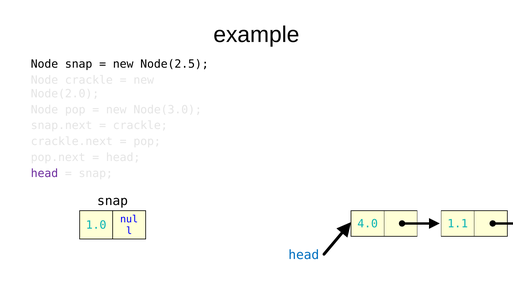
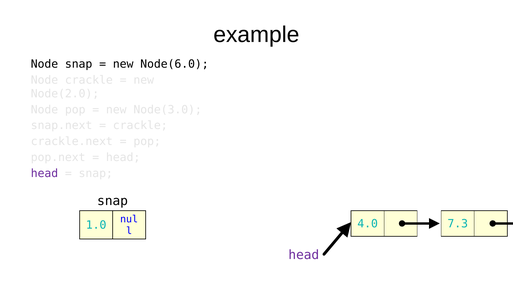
Node(2.5: Node(2.5 -> Node(6.0
1.1: 1.1 -> 7.3
head at (304, 256) colour: blue -> purple
